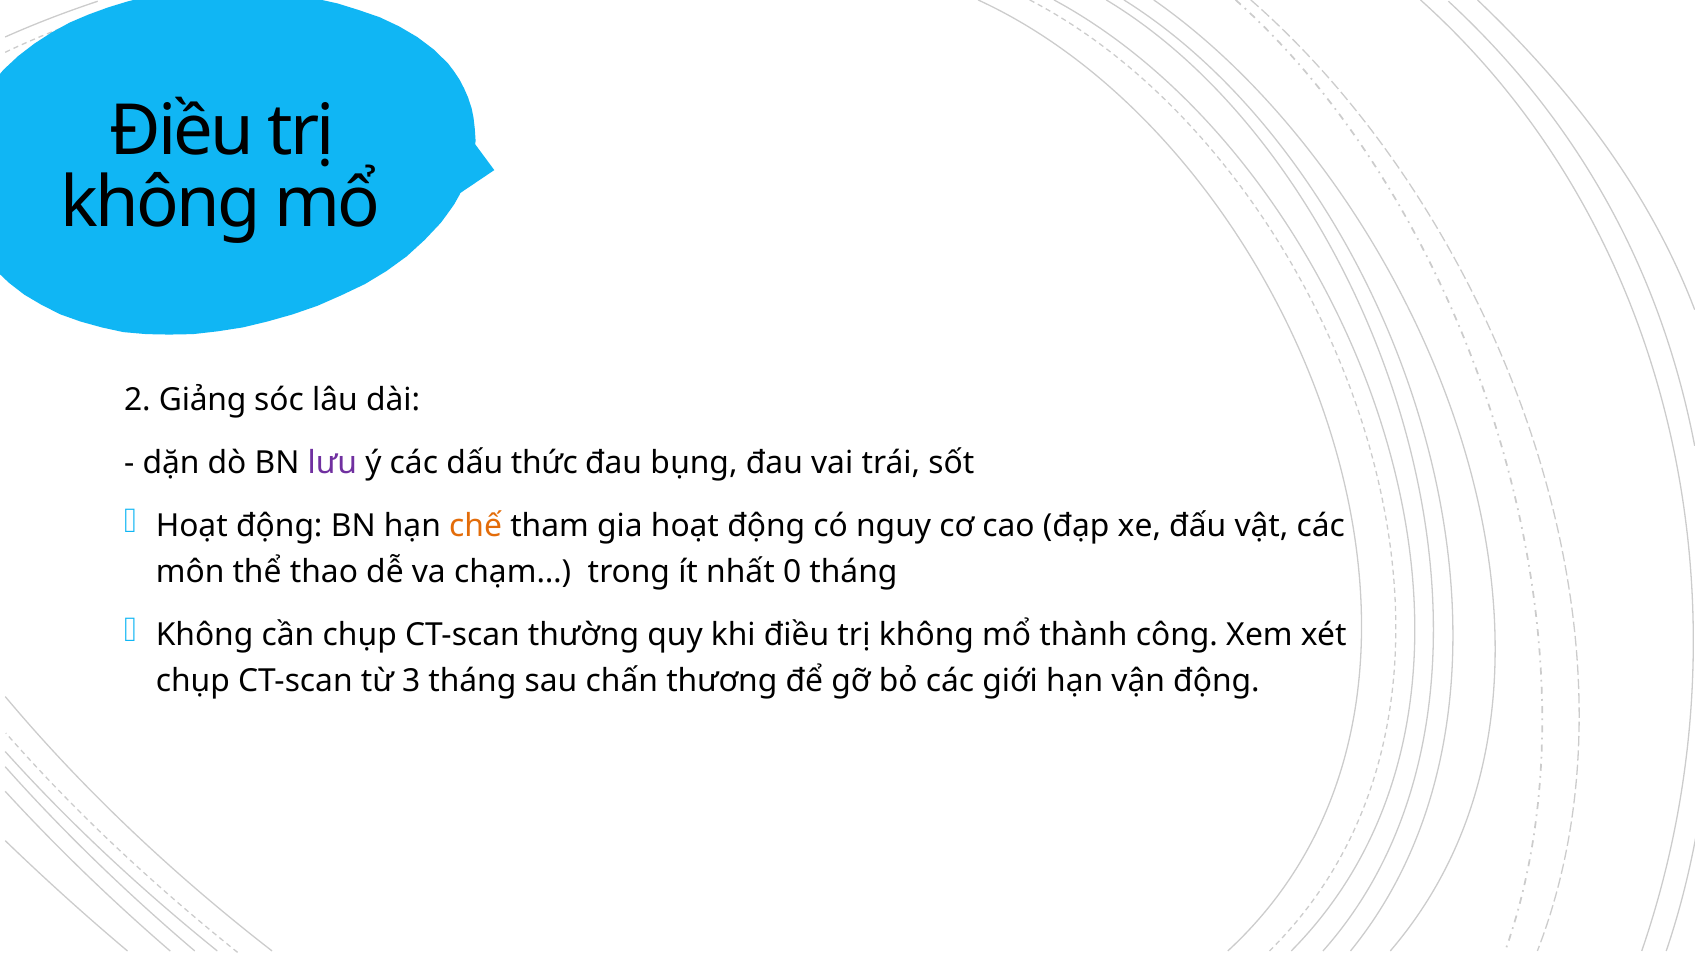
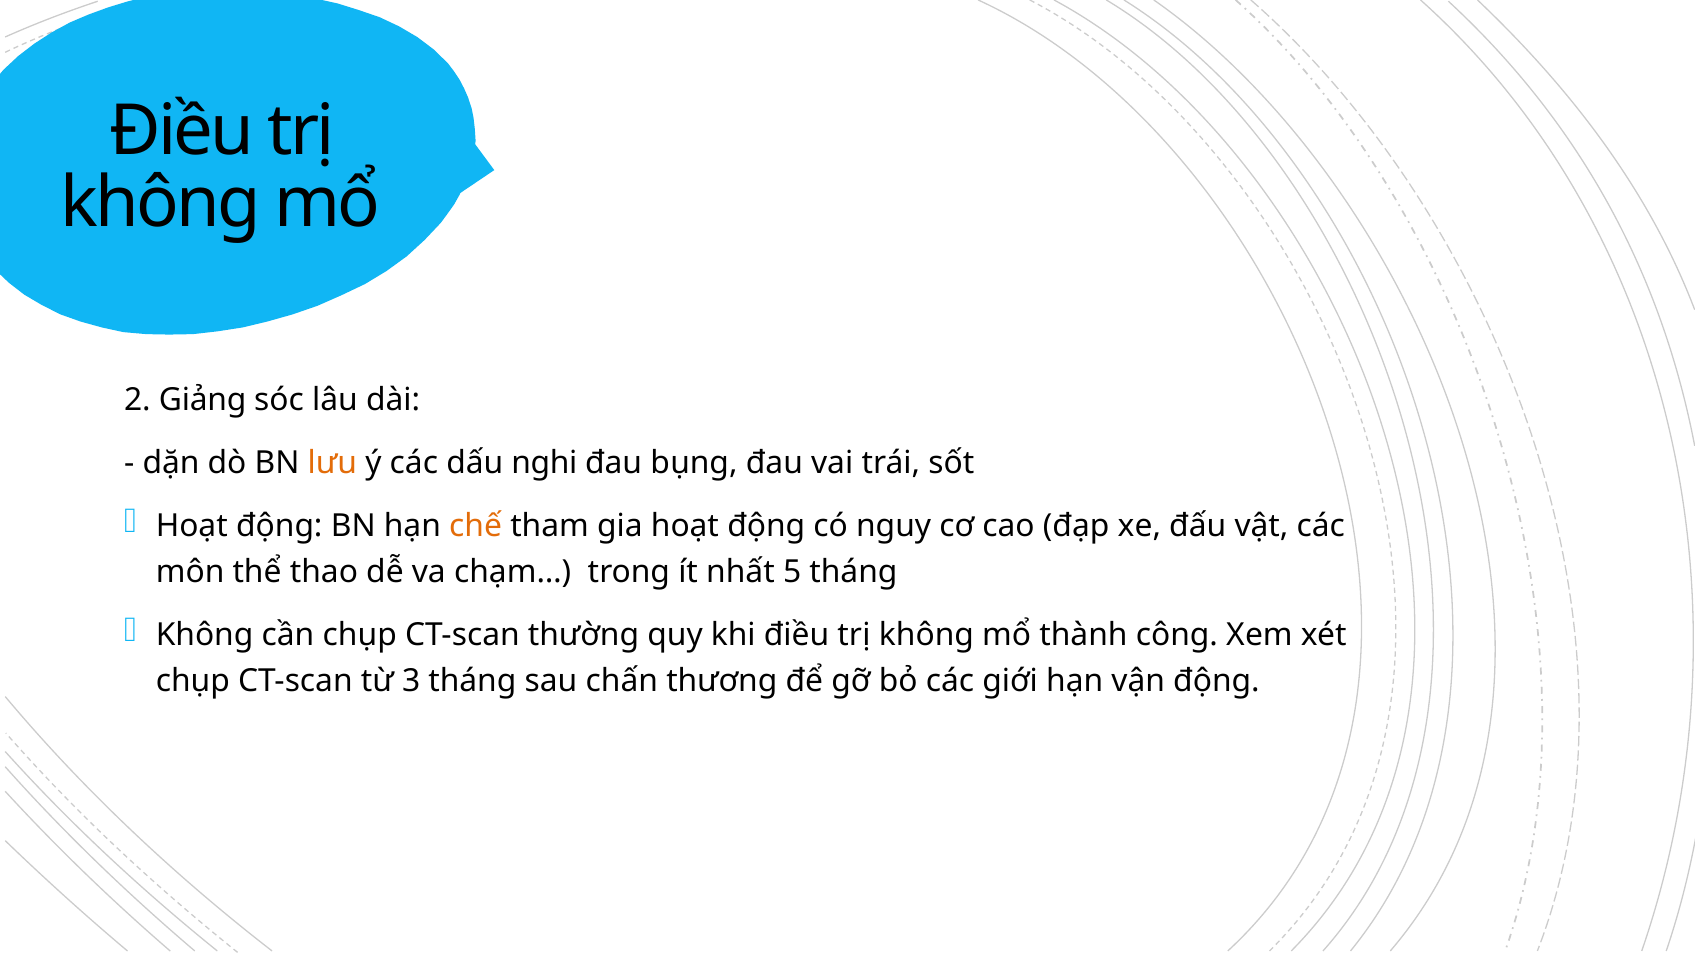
lưu colour: purple -> orange
thức: thức -> nghi
0: 0 -> 5
